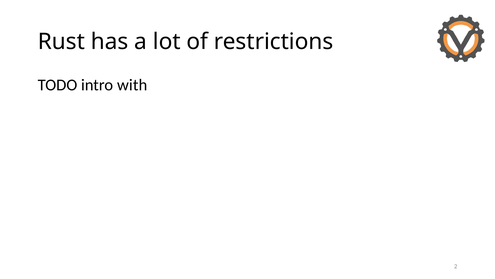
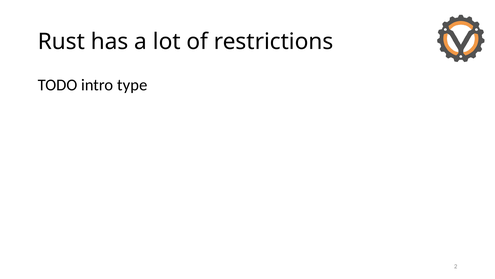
with: with -> type
